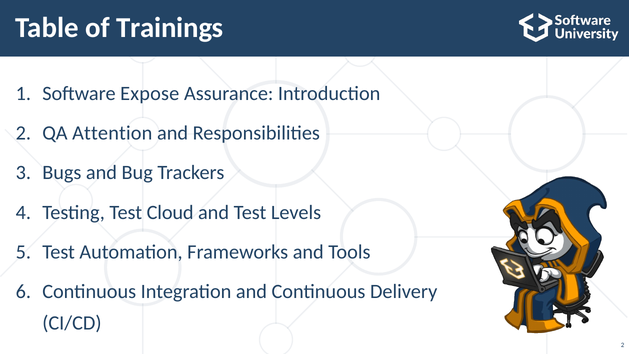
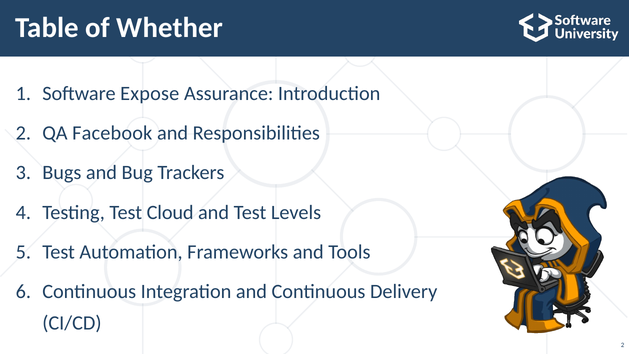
Trainings: Trainings -> Whether
Attention: Attention -> Facebook
